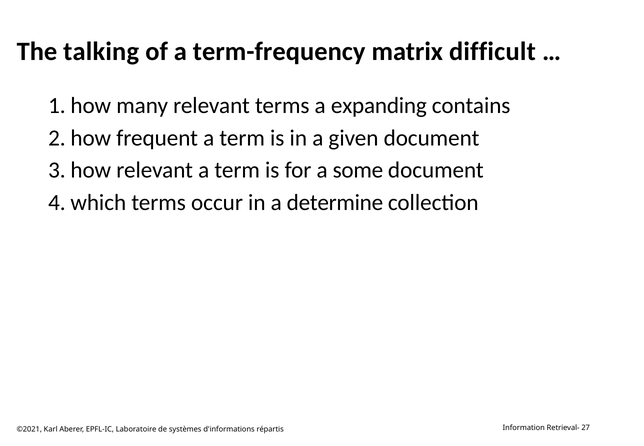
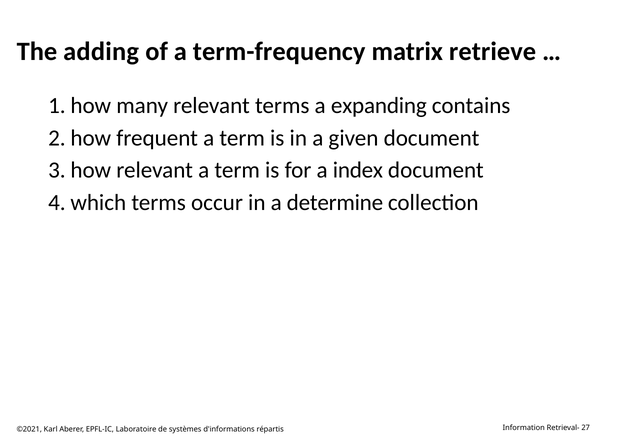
talking: talking -> adding
difficult: difficult -> retrieve
some: some -> index
